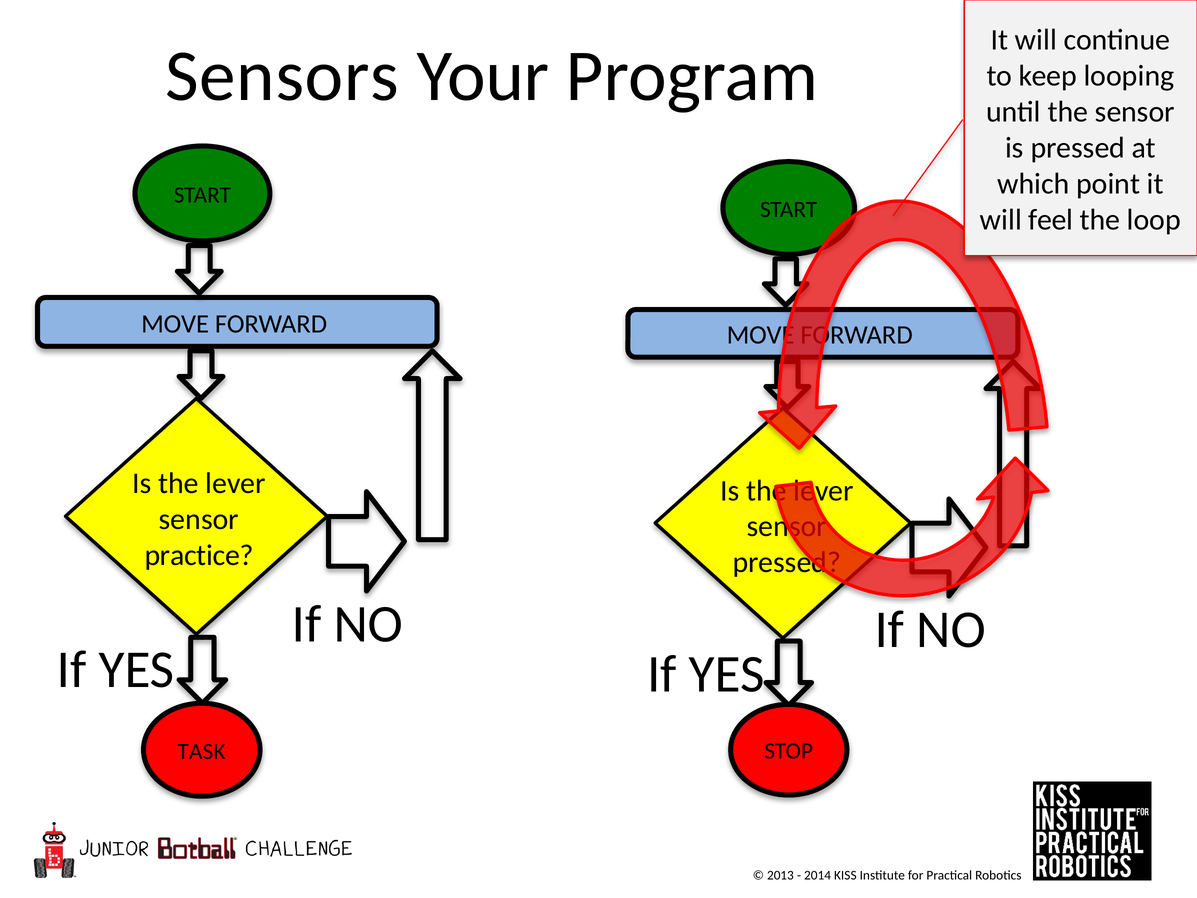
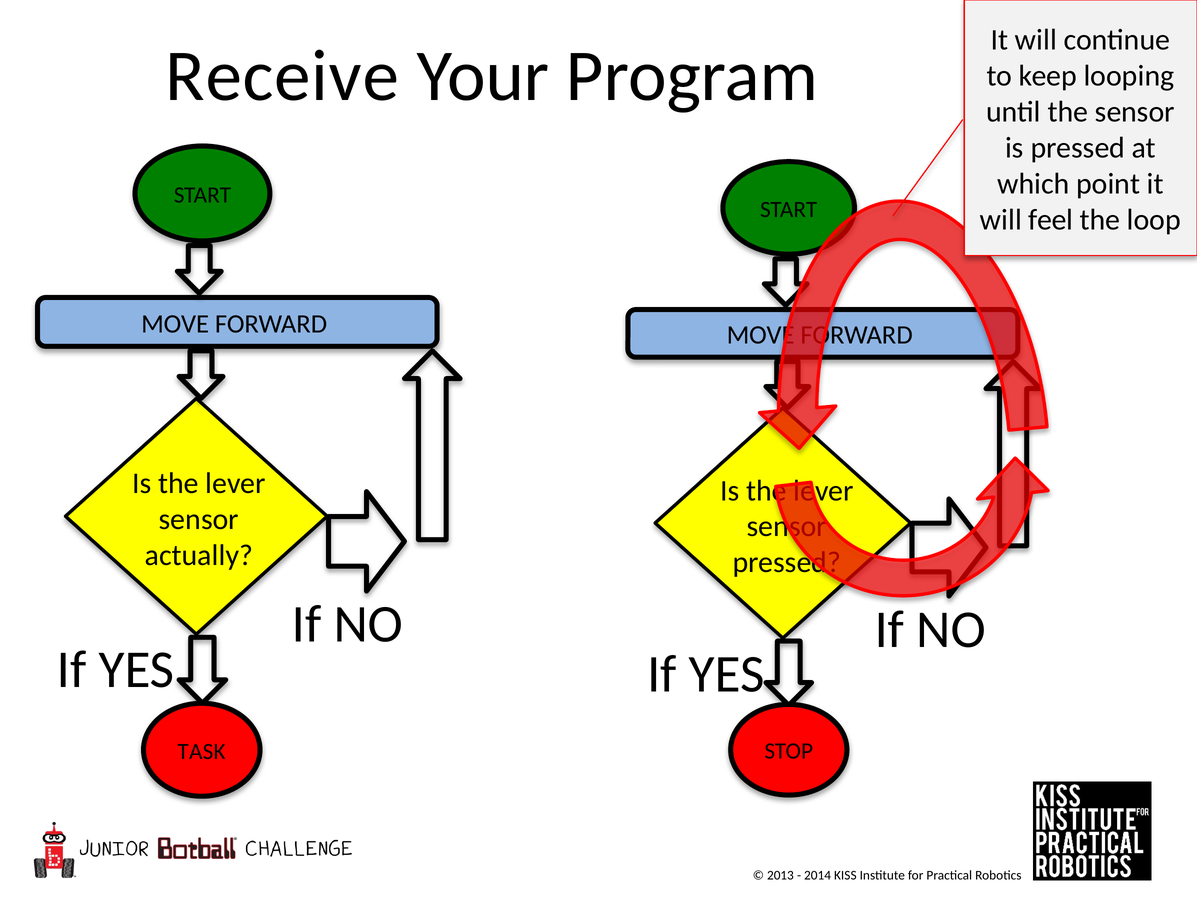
Sensors: Sensors -> Receive
practice: practice -> actually
